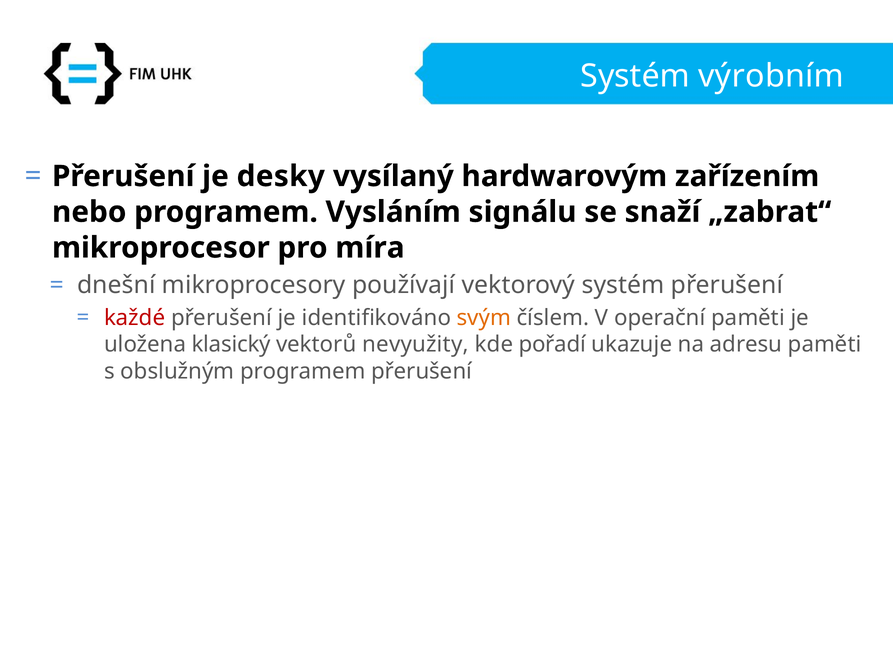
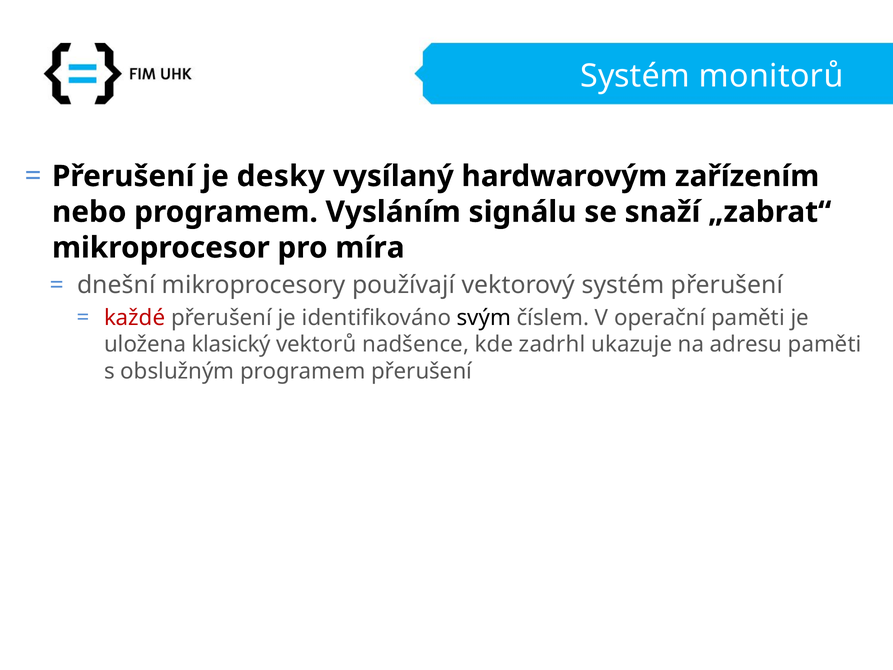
výrobním: výrobním -> monitorů
svým colour: orange -> black
nevyužity: nevyužity -> nadšence
pořadí: pořadí -> zadrhl
